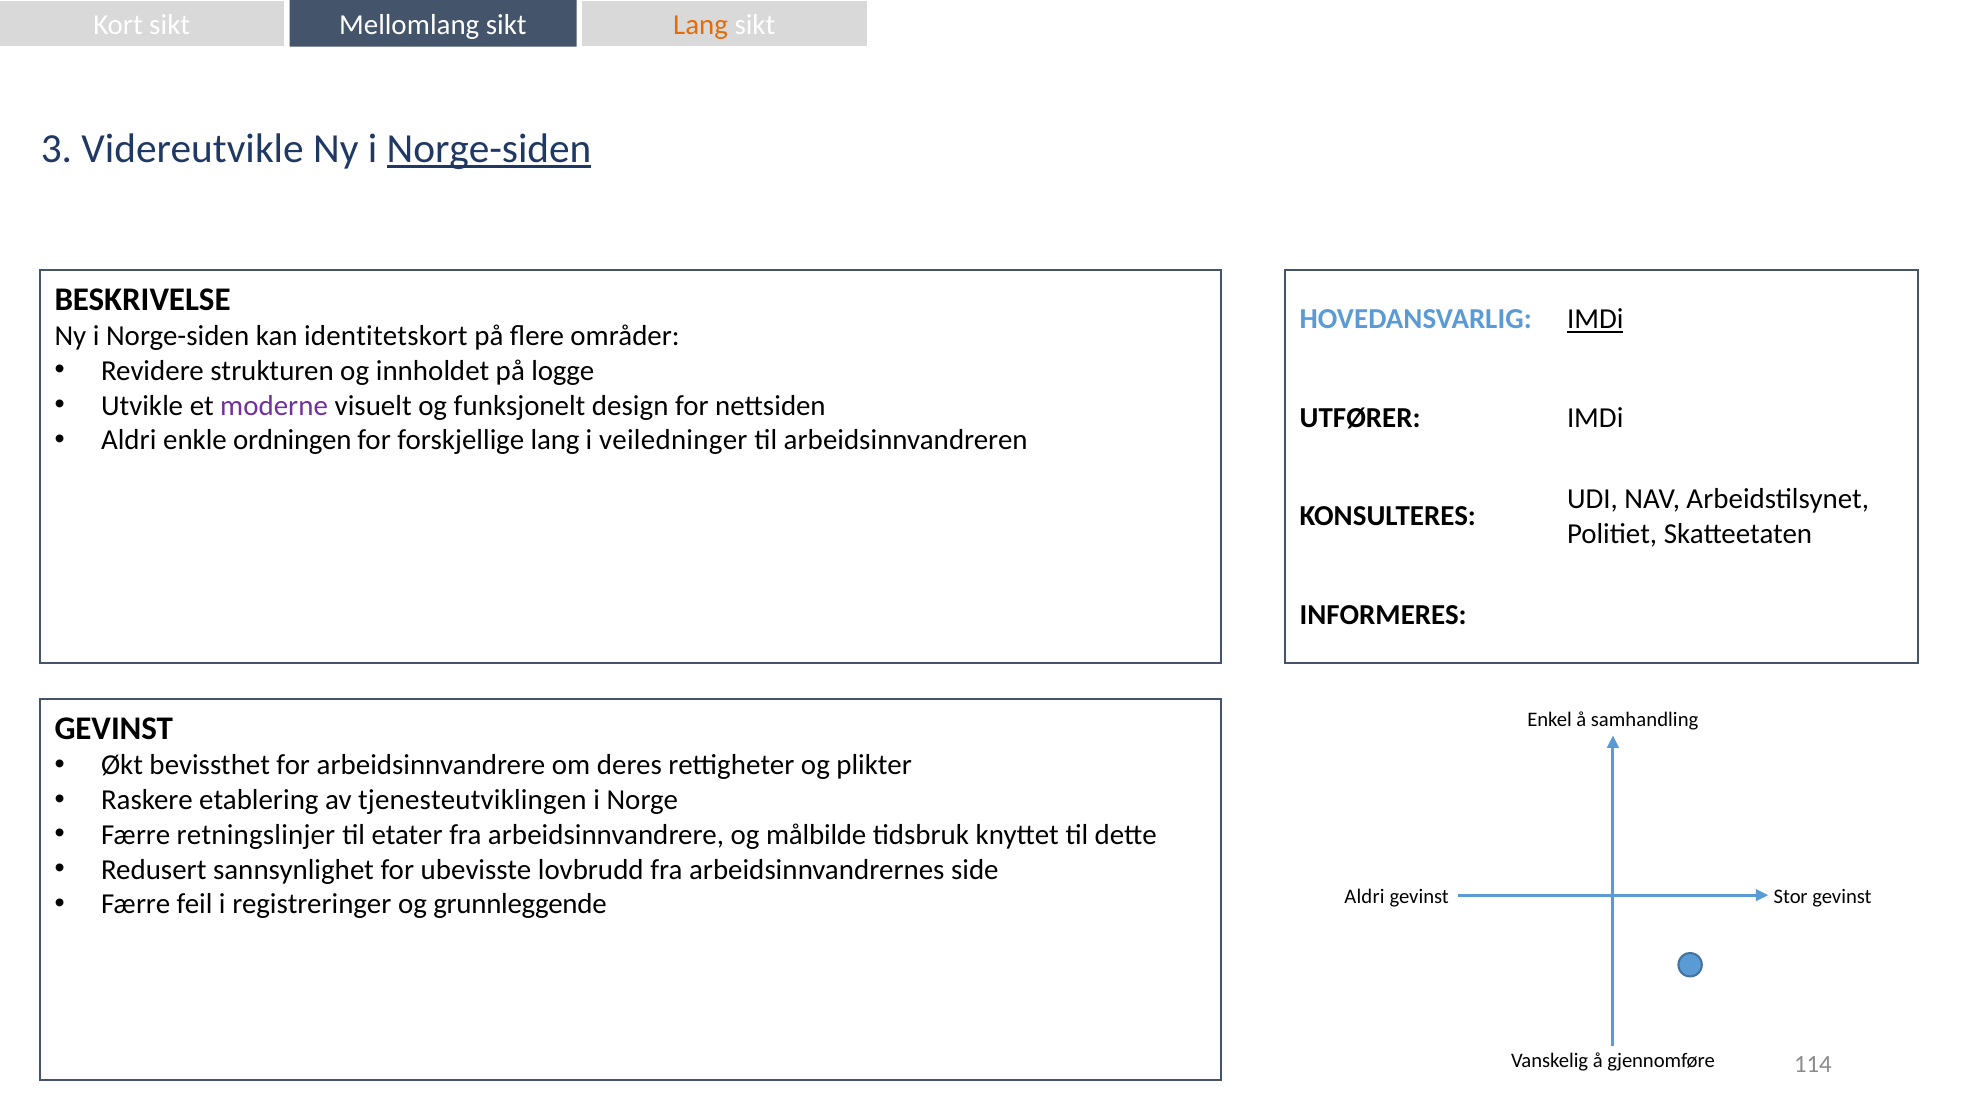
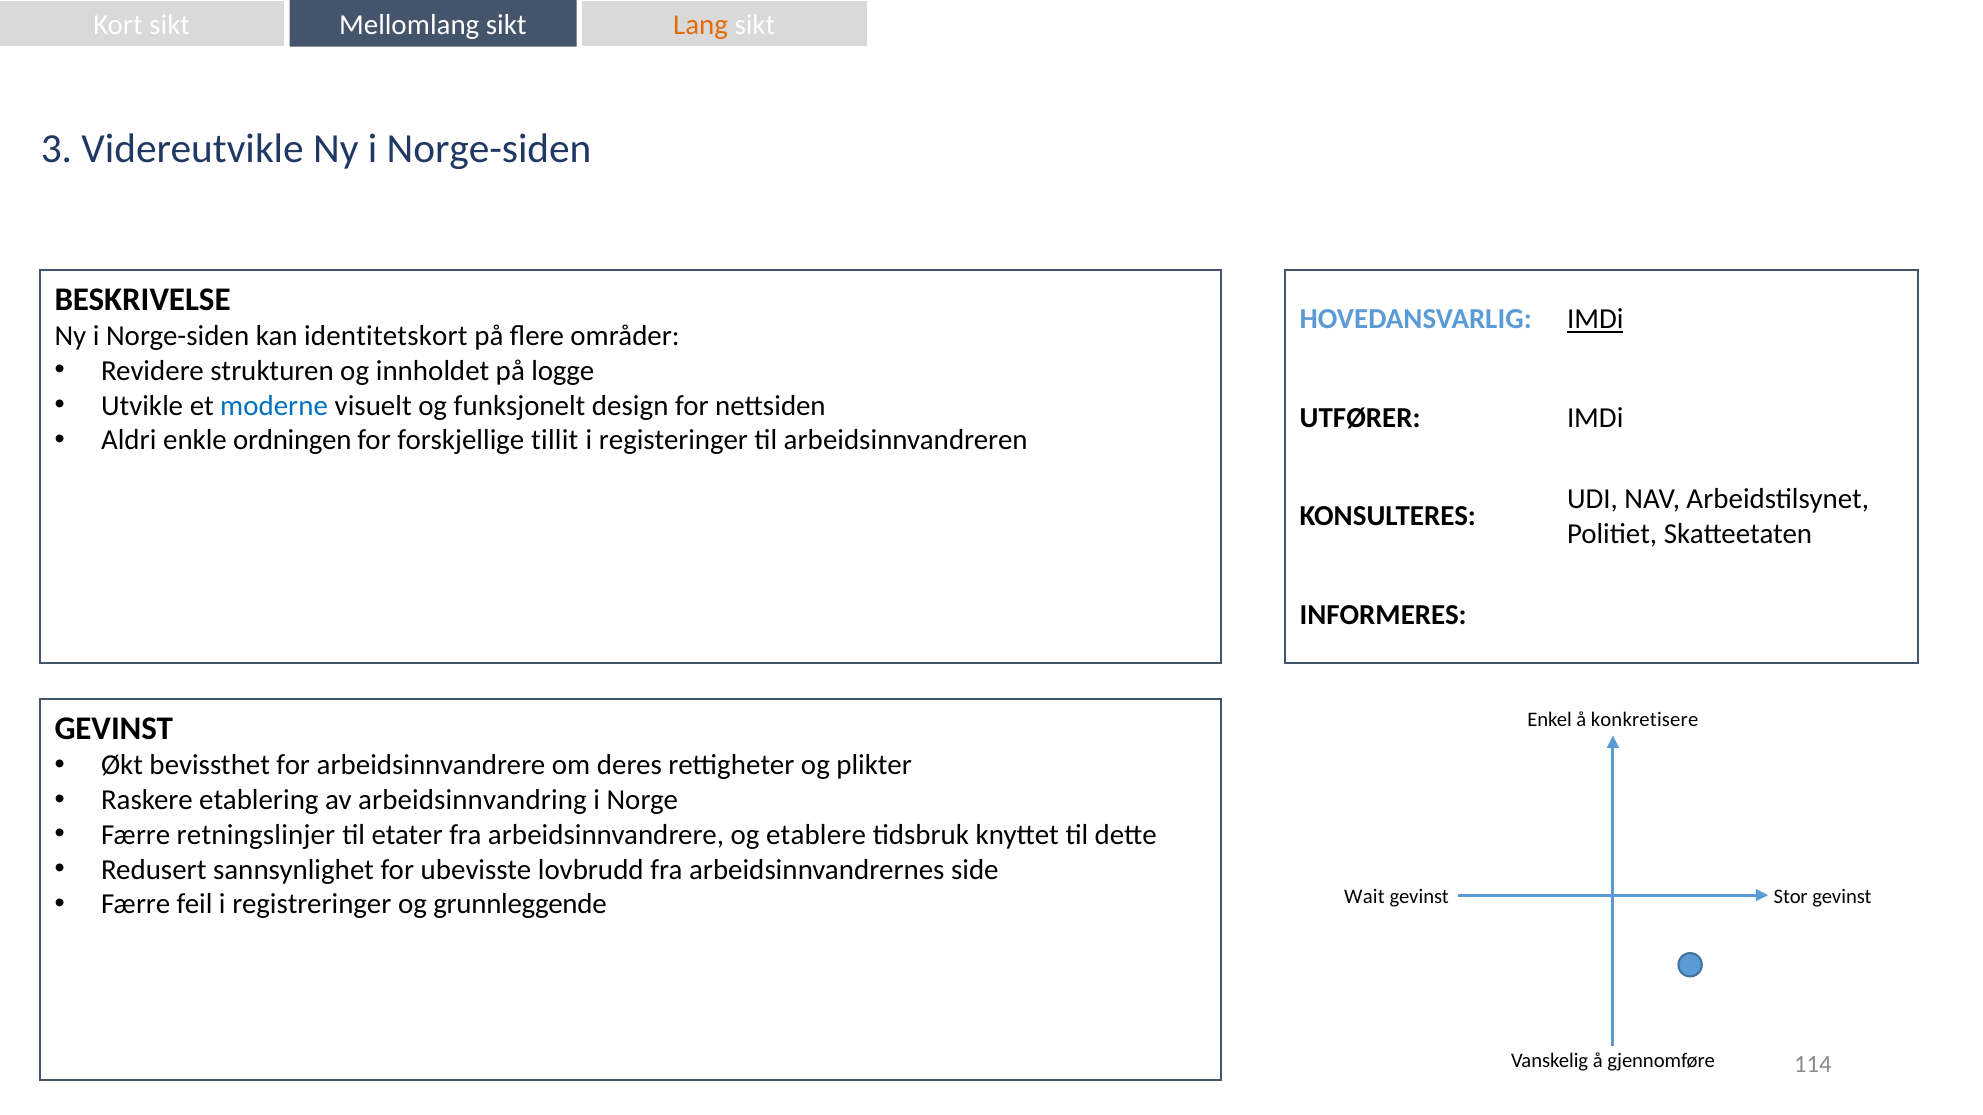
Norge-siden at (489, 149) underline: present -> none
moderne colour: purple -> blue
forskjellige lang: lang -> tillit
veiledninger: veiledninger -> registeringer
samhandling: samhandling -> konkretisere
tjenesteutviklingen: tjenesteutviklingen -> arbeidsinnvandring
målbilde: målbilde -> etablere
Aldri at (1365, 897): Aldri -> Wait
